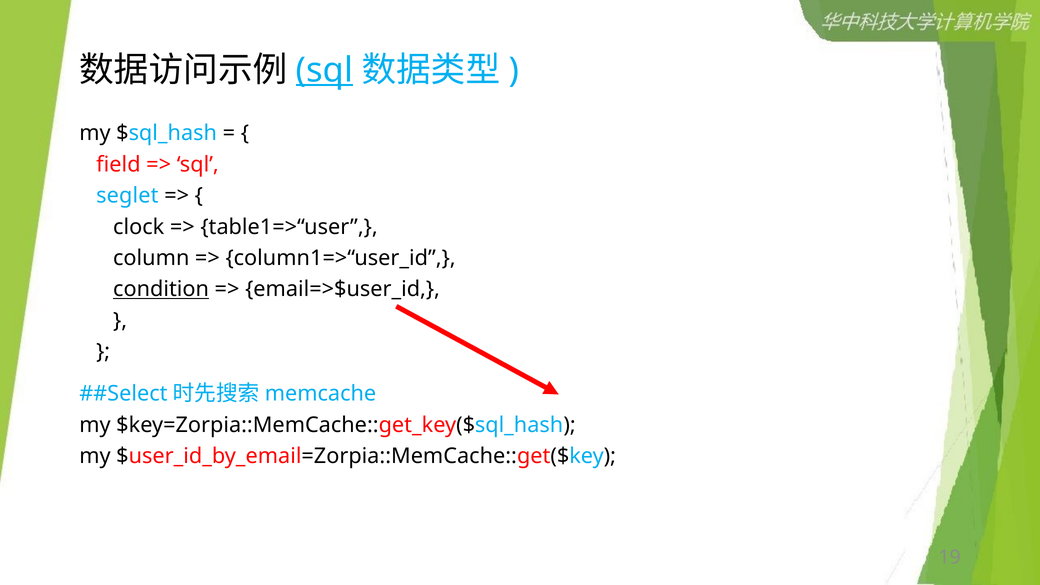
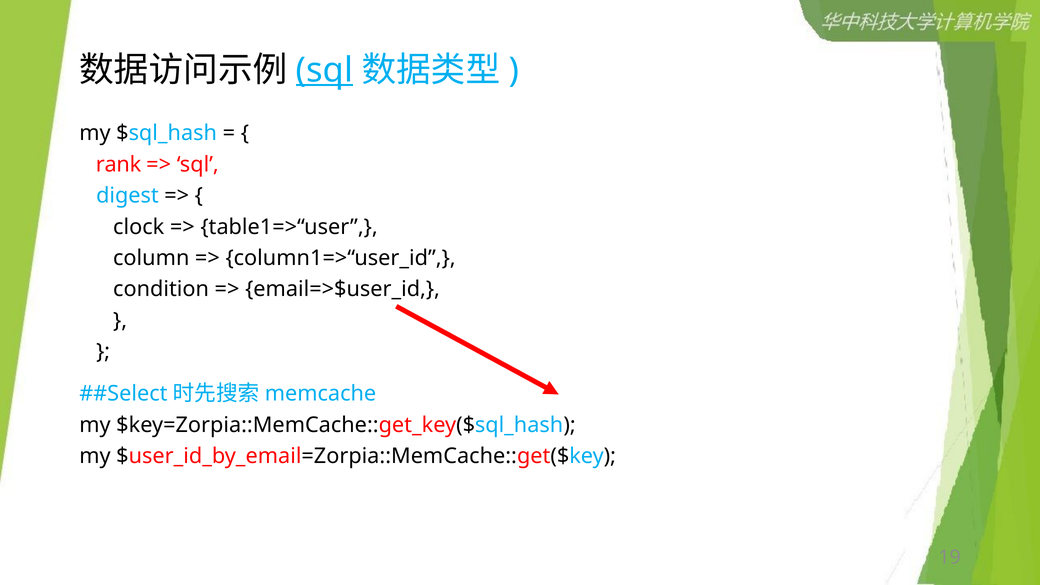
field: field -> rank
seglet: seglet -> digest
condition underline: present -> none
